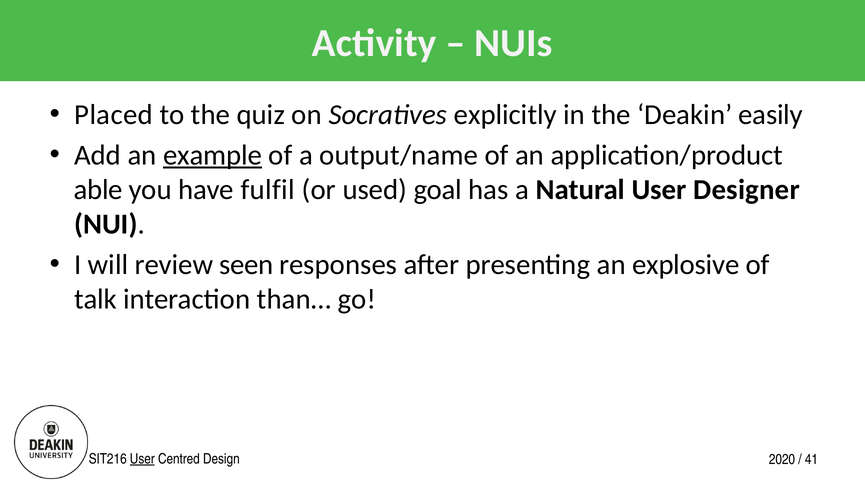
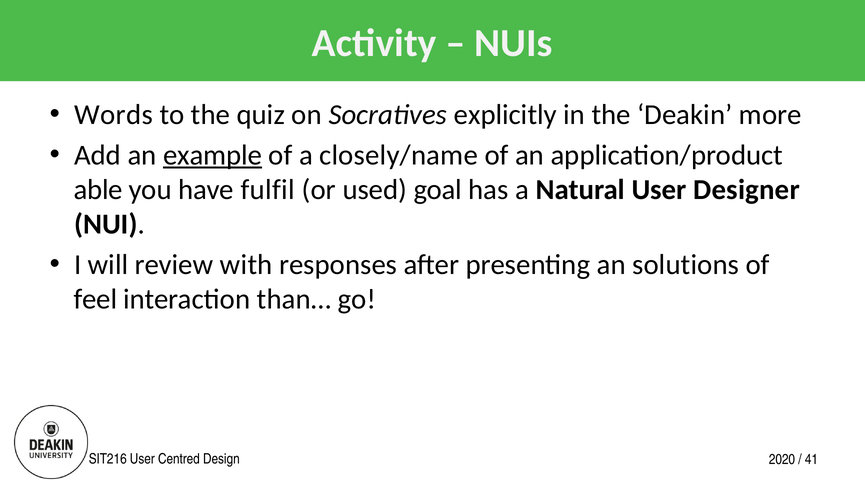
Placed: Placed -> Words
easily: easily -> more
output/name: output/name -> closely/name
seen: seen -> with
explosive: explosive -> solutions
talk: talk -> feel
User at (142, 459) underline: present -> none
